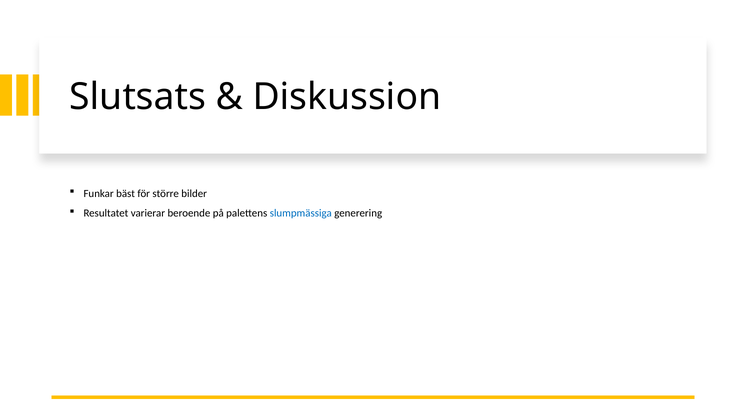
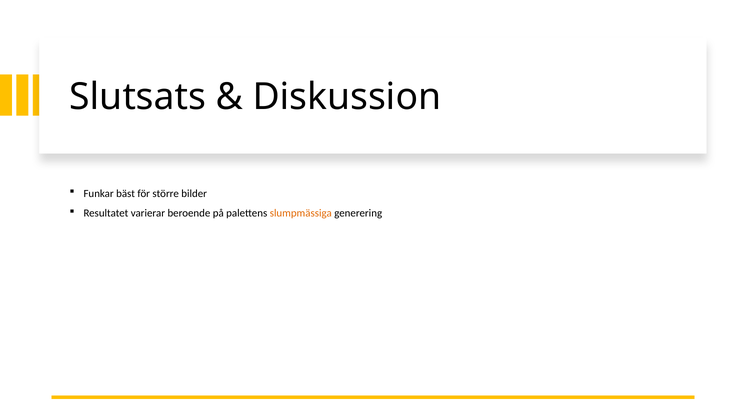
slumpmässiga colour: blue -> orange
